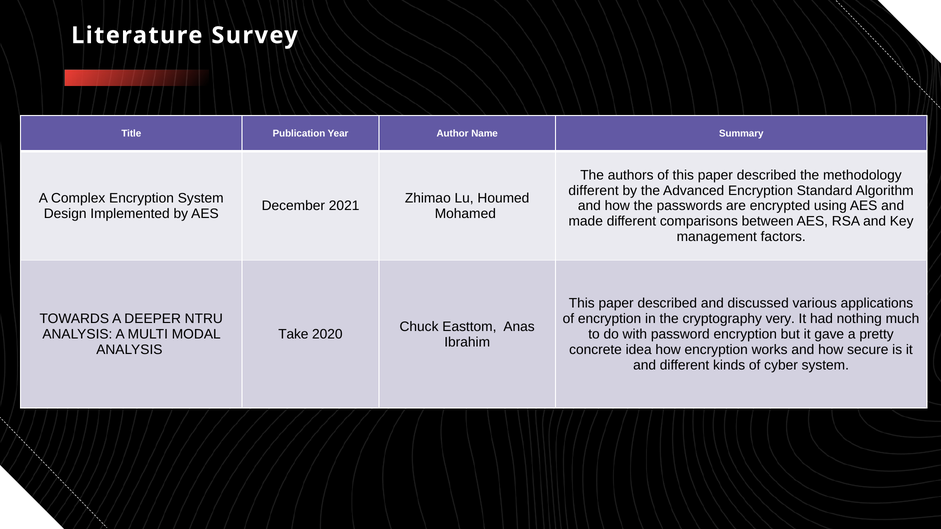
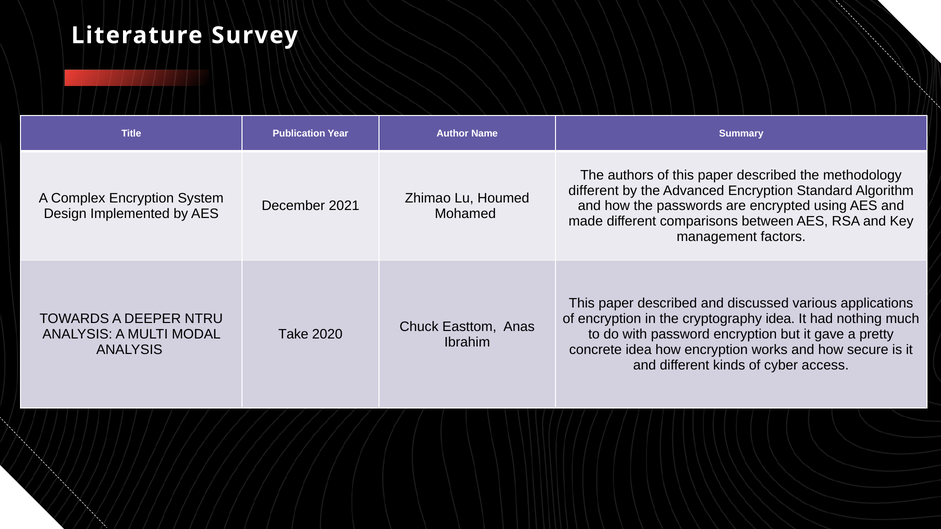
cryptography very: very -> idea
cyber system: system -> access
